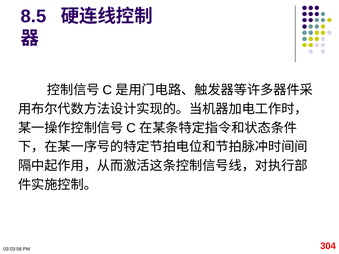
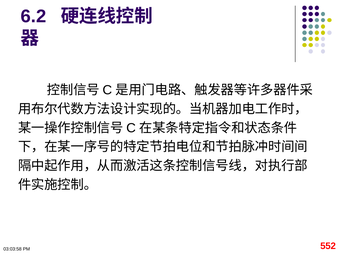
8.5: 8.5 -> 6.2
304: 304 -> 552
